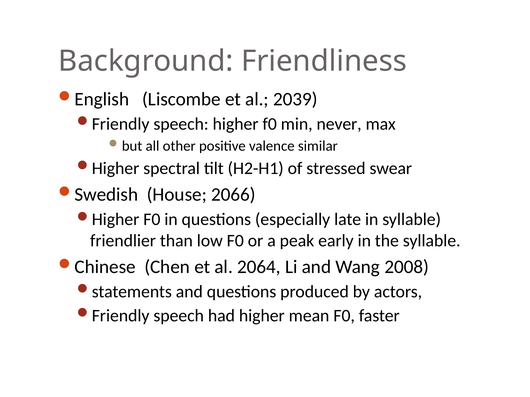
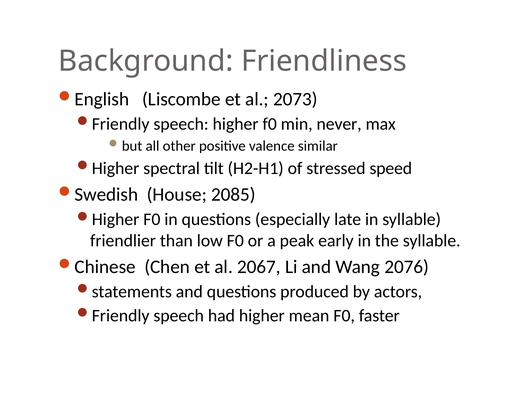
2039: 2039 -> 2073
swear: swear -> speed
2066: 2066 -> 2085
2064: 2064 -> 2067
2008: 2008 -> 2076
